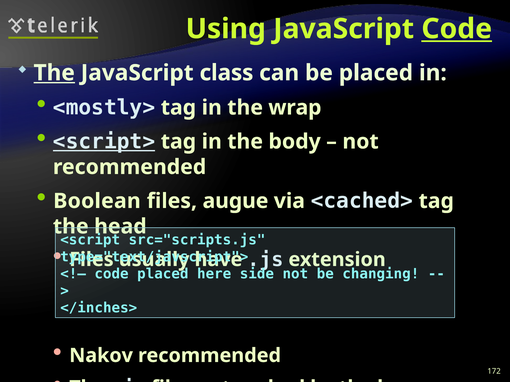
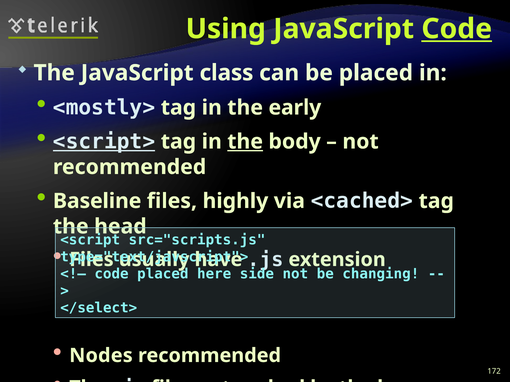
The at (54, 73) underline: present -> none
wrap: wrap -> early
the at (245, 142) underline: none -> present
Boolean: Boolean -> Baseline
augue: augue -> highly
</inches>: </inches> -> </select>
Nakov: Nakov -> Nodes
